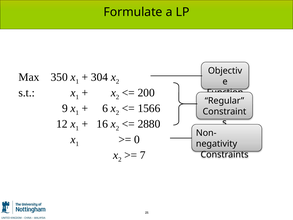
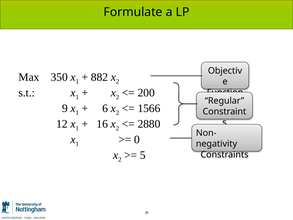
304: 304 -> 882
7: 7 -> 5
